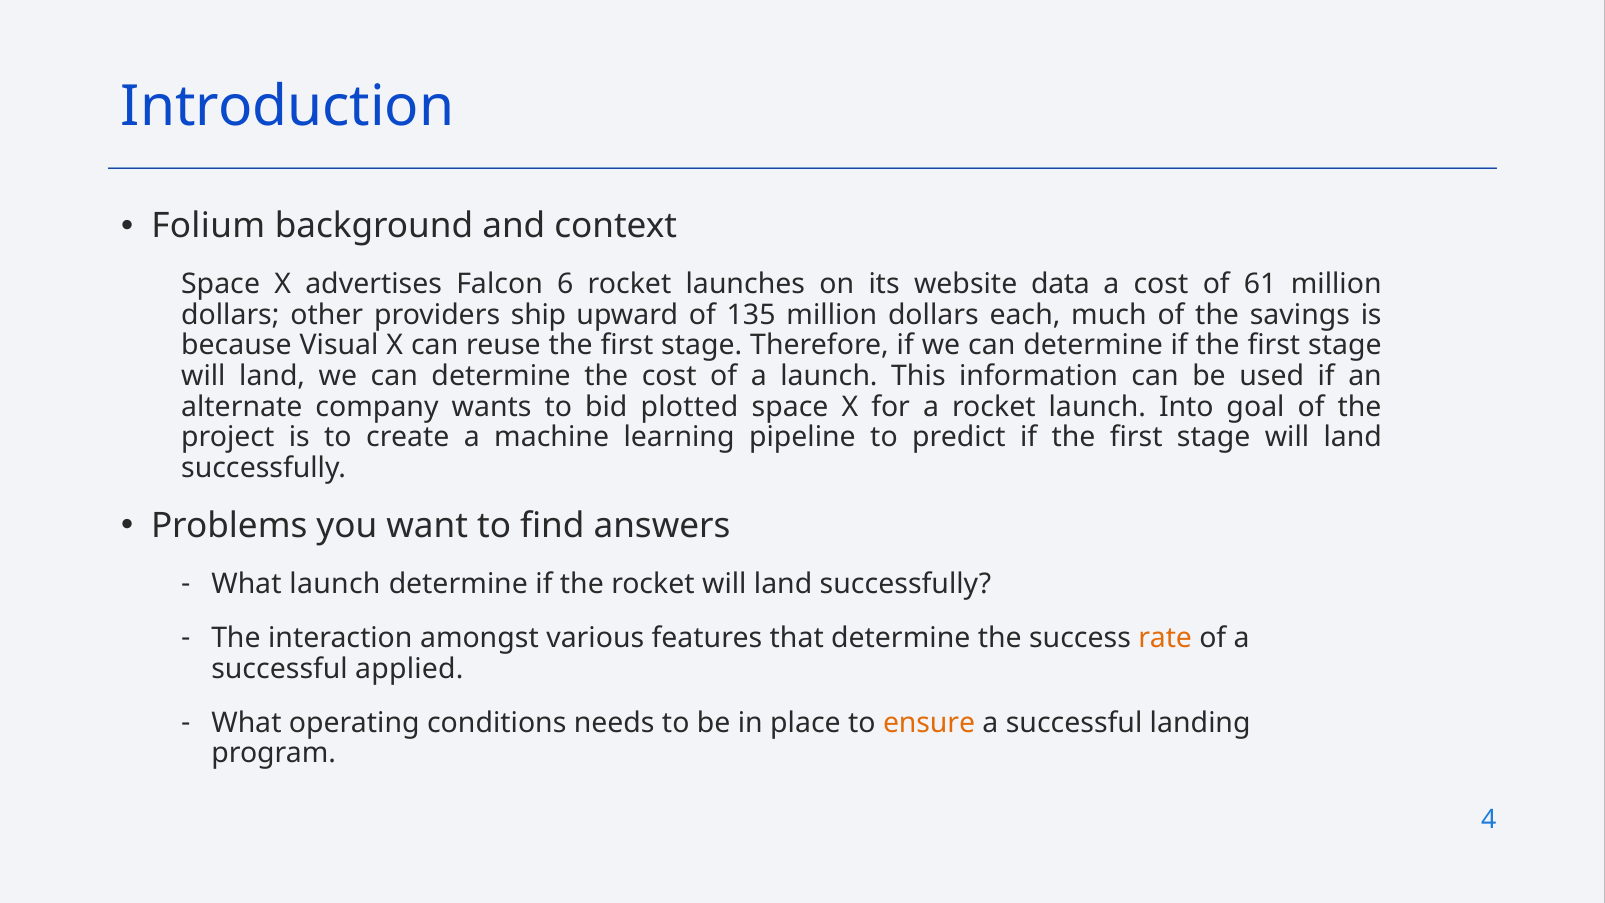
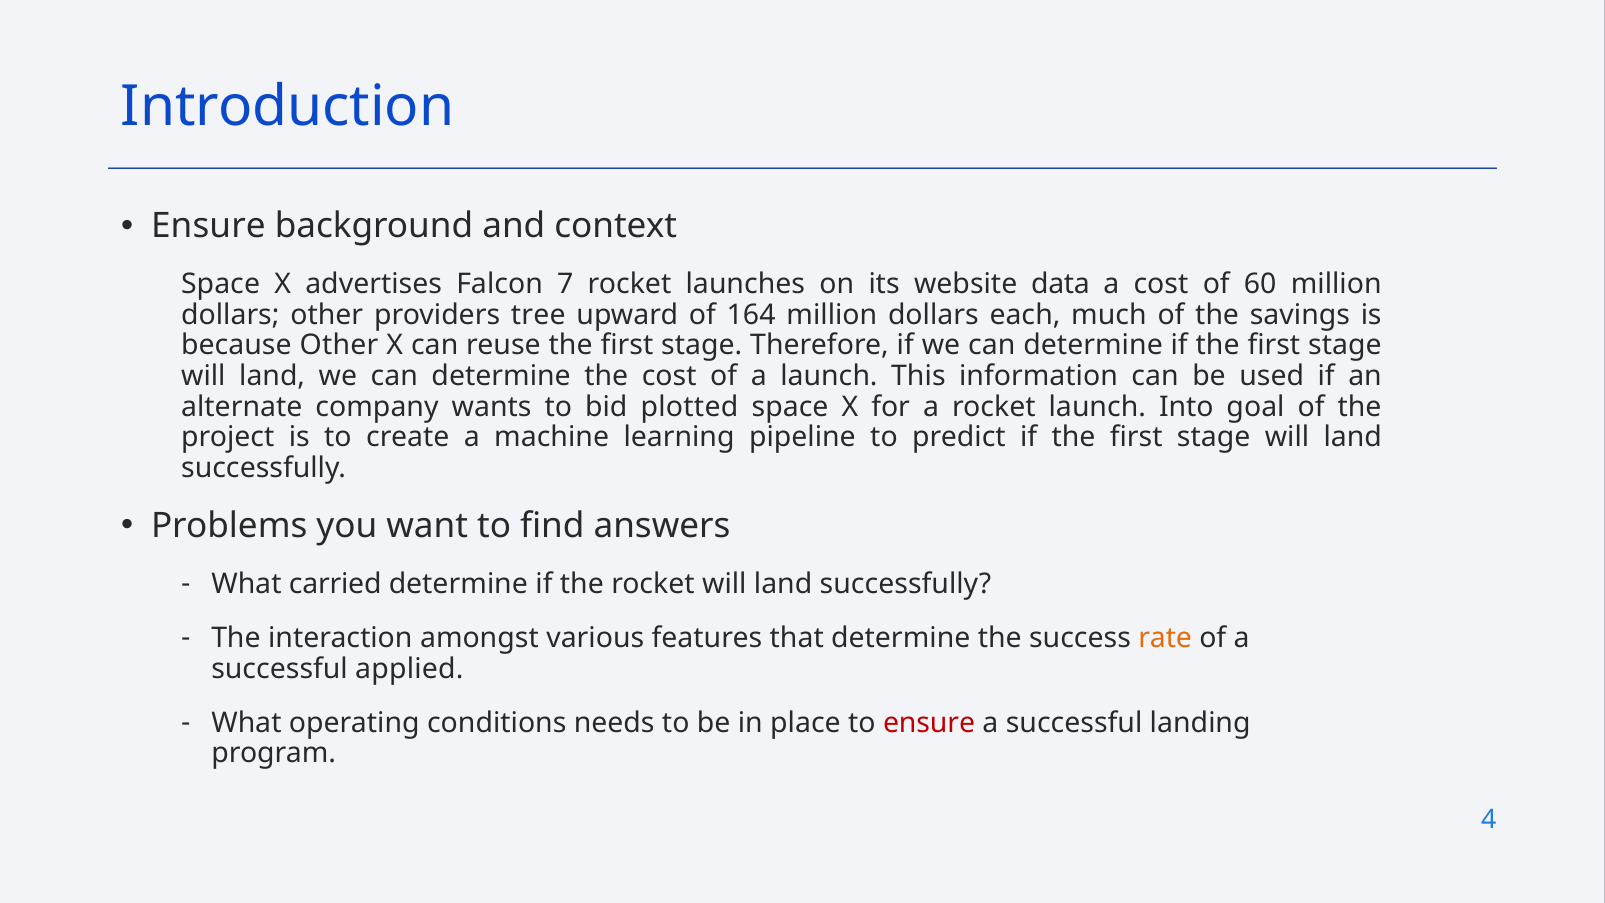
Folium at (208, 226): Folium -> Ensure
6: 6 -> 7
61: 61 -> 60
ship: ship -> tree
135: 135 -> 164
because Visual: Visual -> Other
What launch: launch -> carried
ensure at (929, 723) colour: orange -> red
